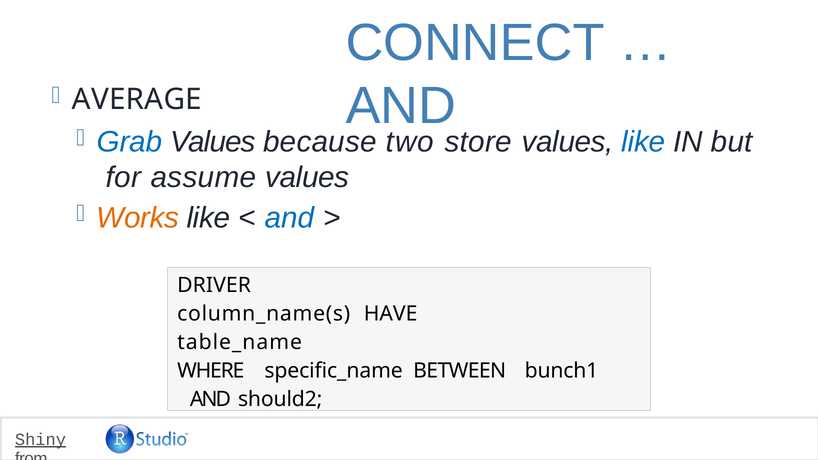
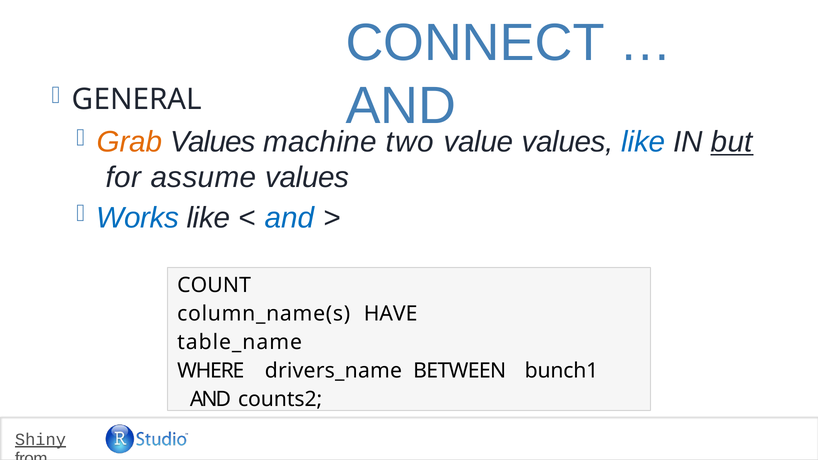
AVERAGE: AVERAGE -> GENERAL
Grab colour: blue -> orange
because: because -> machine
store: store -> value
but underline: none -> present
Works colour: orange -> blue
DRIVER: DRIVER -> COUNT
specific_name: specific_name -> drivers_name
should2: should2 -> counts2
